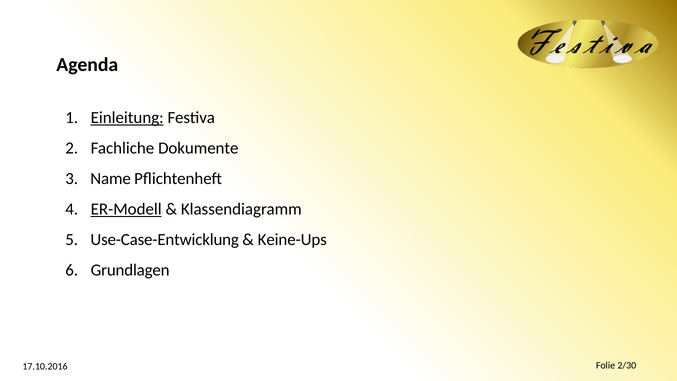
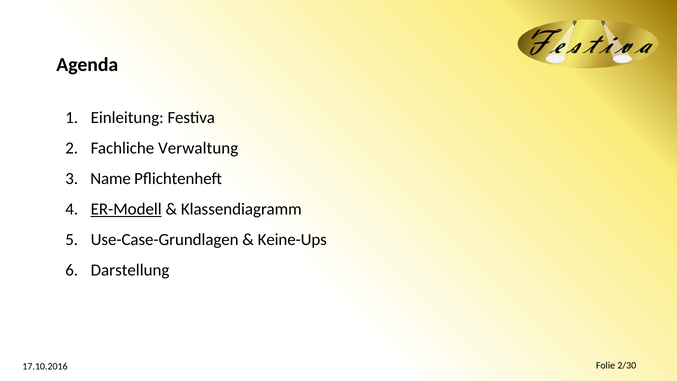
Einleitung underline: present -> none
Dokumente: Dokumente -> Verwaltung
Use-Case-Entwicklung: Use-Case-Entwicklung -> Use-Case-Grundlagen
Grundlagen: Grundlagen -> Darstellung
